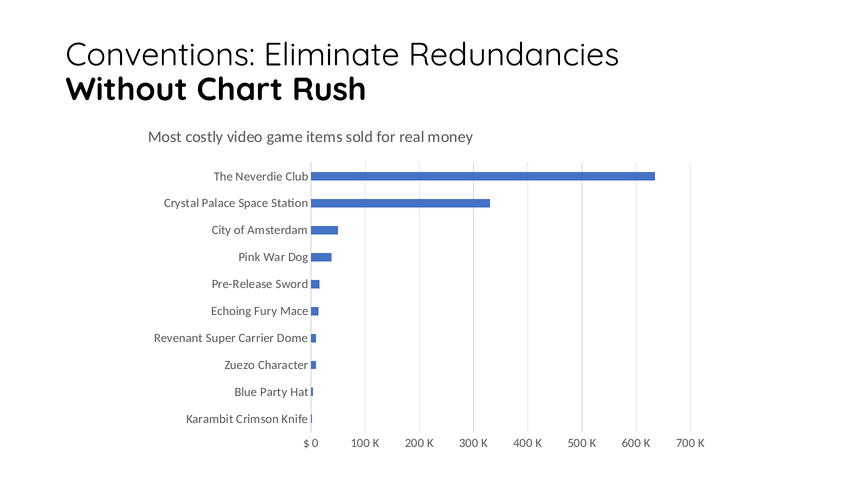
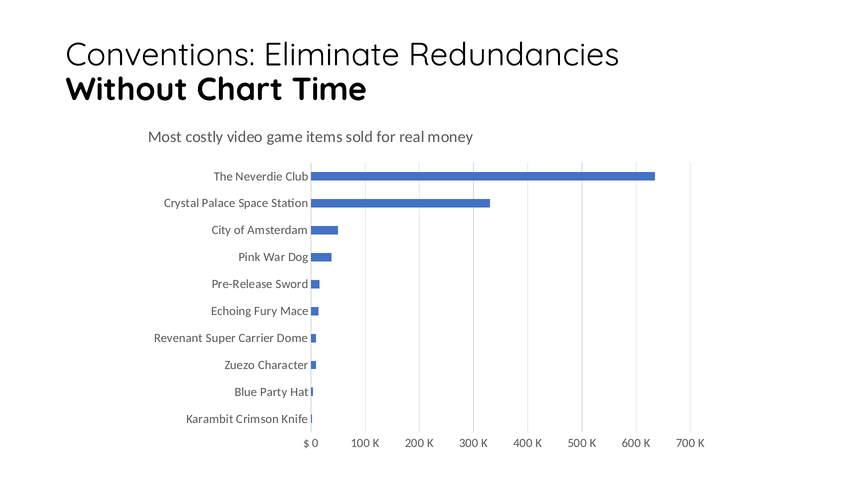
Rush: Rush -> Time
